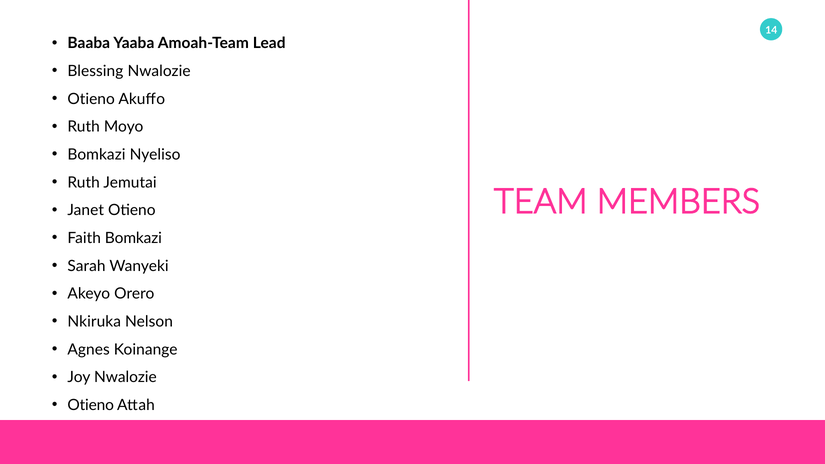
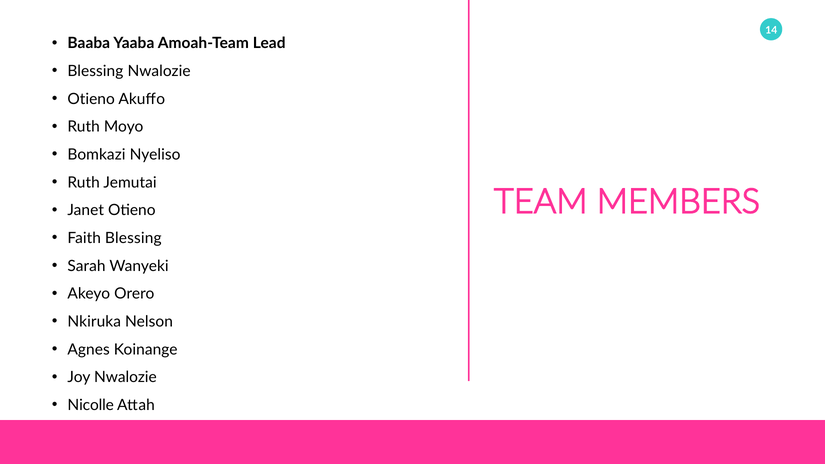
Faith Bomkazi: Bomkazi -> Blessing
Otieno at (91, 405): Otieno -> Nicolle
